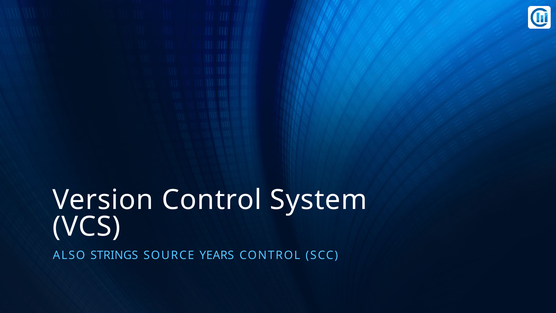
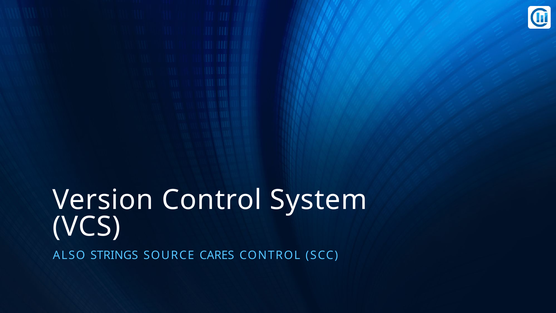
YEARS: YEARS -> CARES
